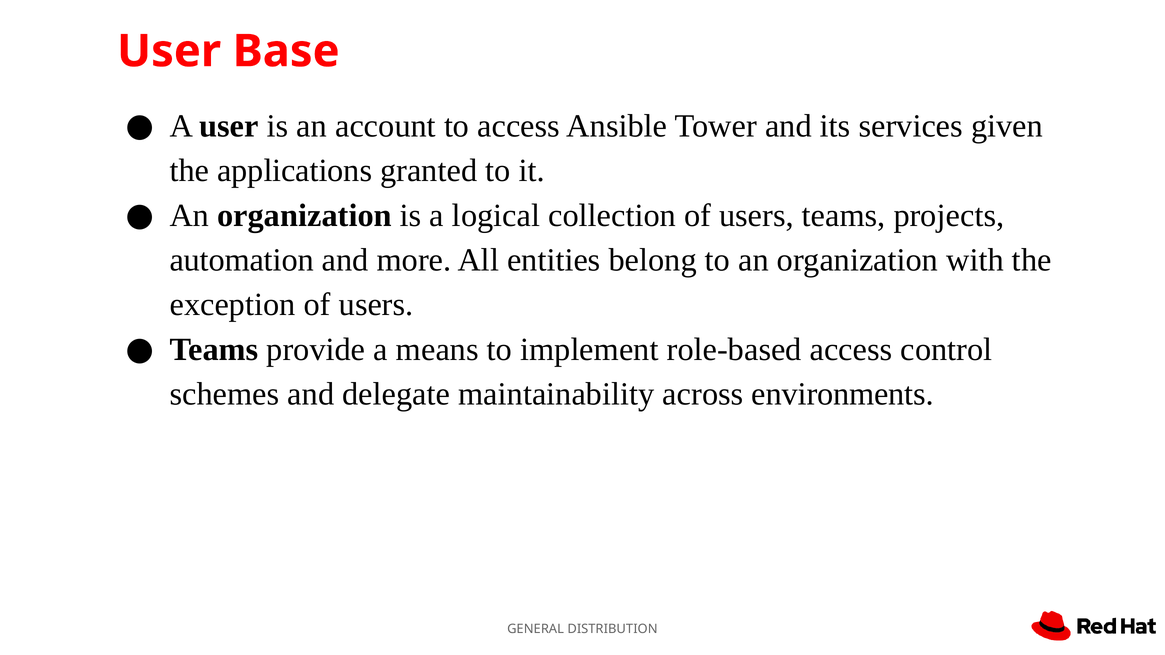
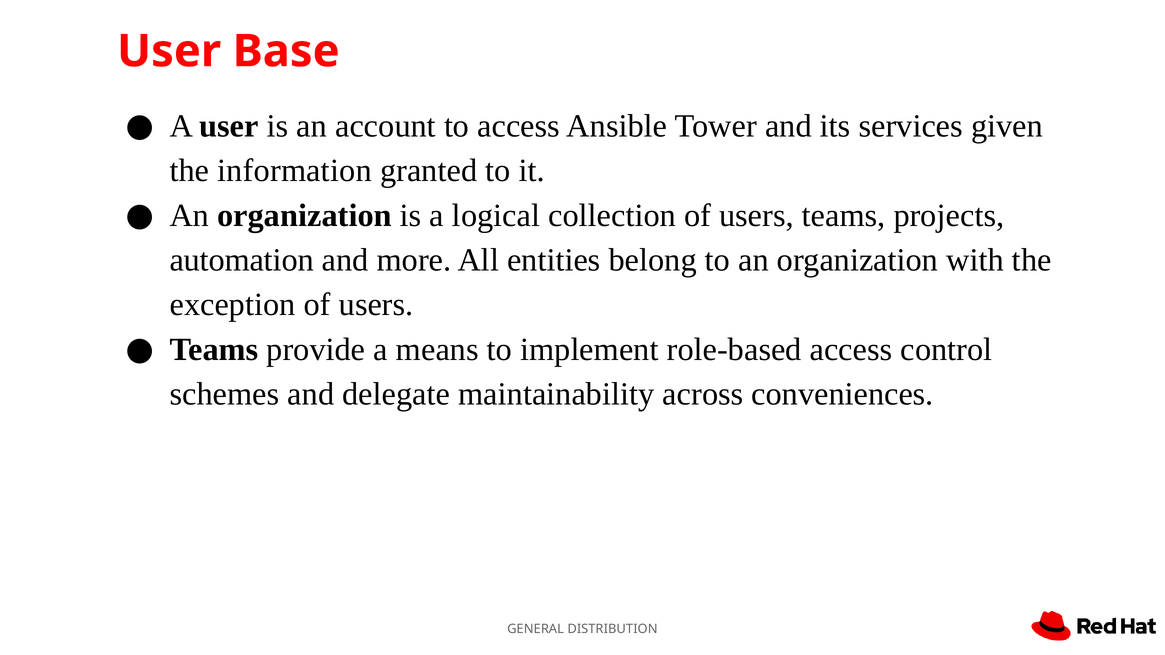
applications: applications -> information
environments: environments -> conveniences
